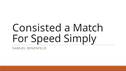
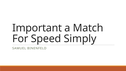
Consisted: Consisted -> Important
